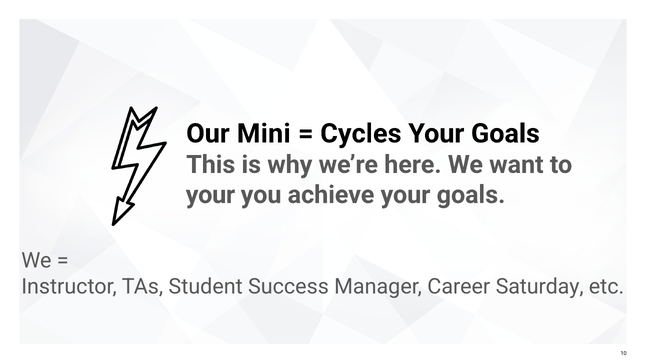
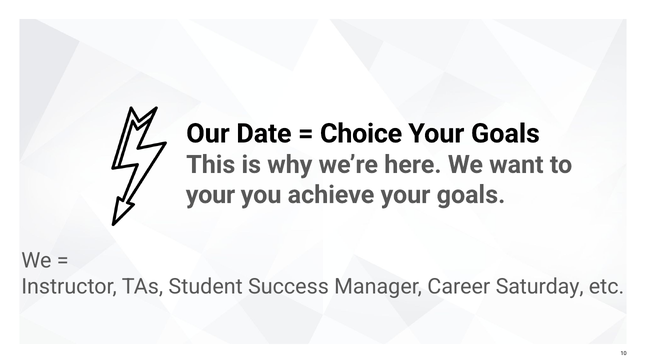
Mini: Mini -> Date
Cycles: Cycles -> Choice
